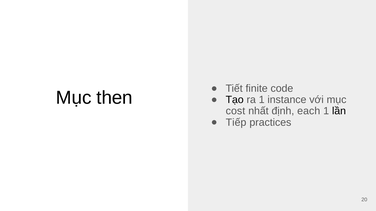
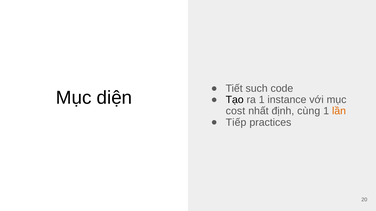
finite: finite -> such
then: then -> diện
each: each -> cùng
lần colour: black -> orange
